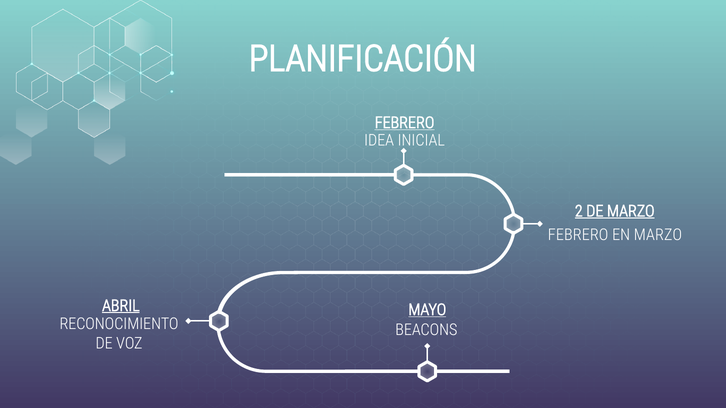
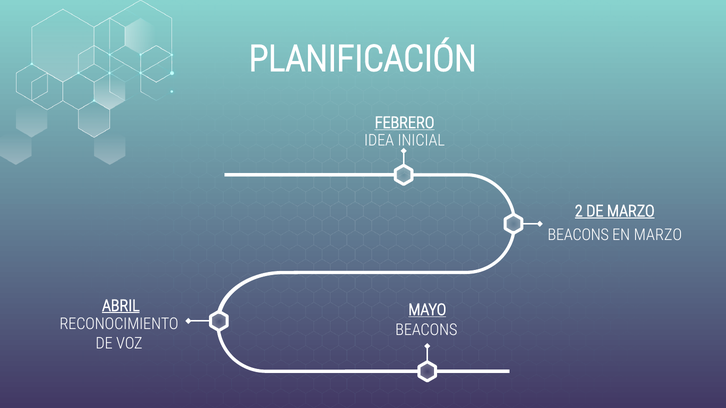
FEBRERO at (578, 235): FEBRERO -> BEACONS
